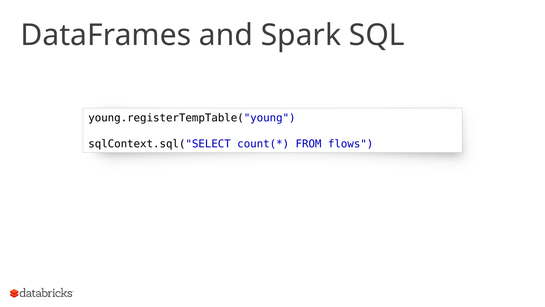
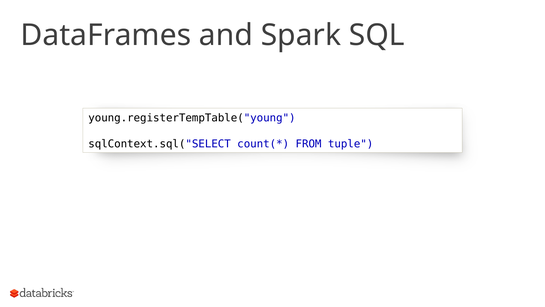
flows: flows -> tuple
